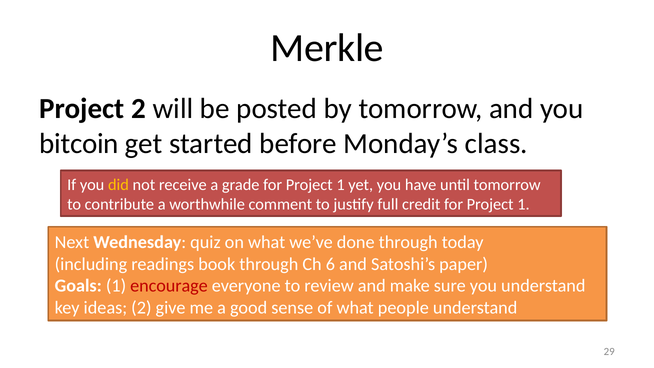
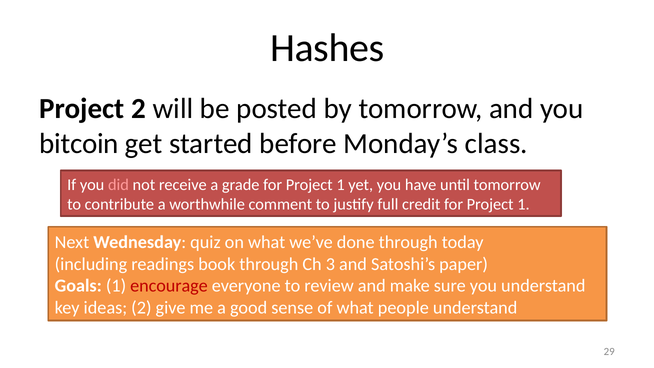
Merkle: Merkle -> Hashes
did colour: yellow -> pink
6: 6 -> 3
